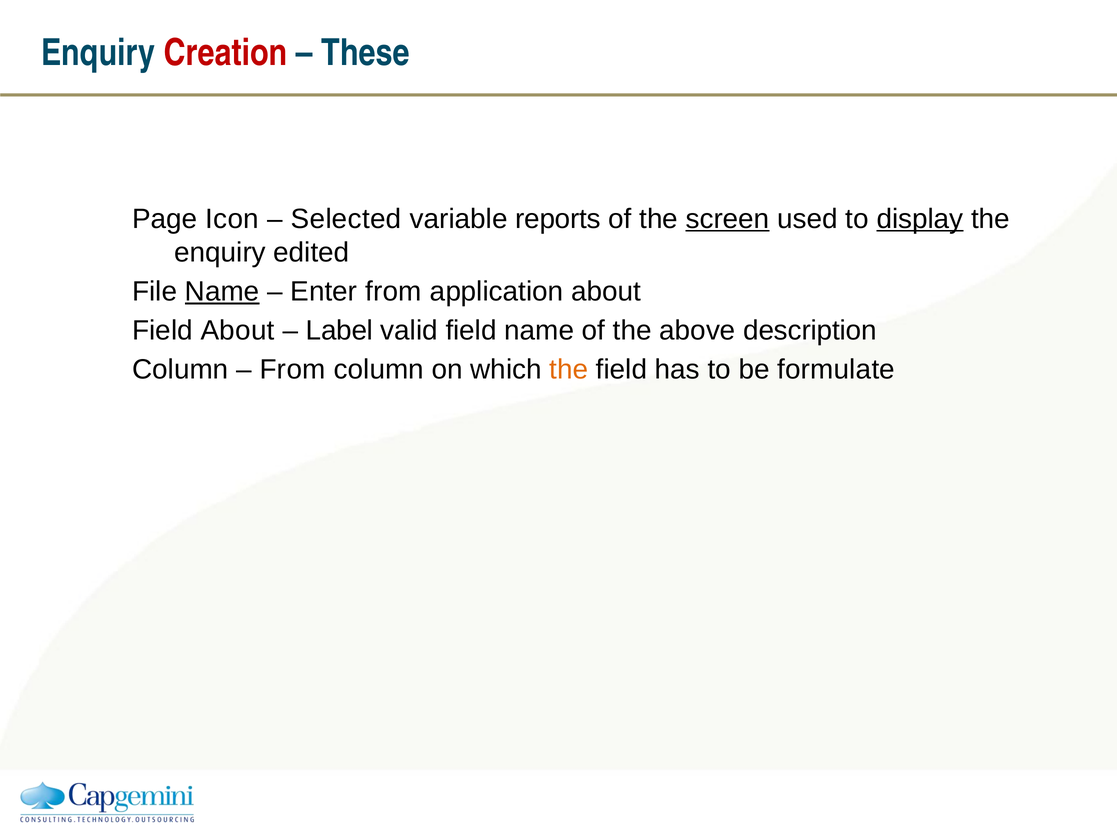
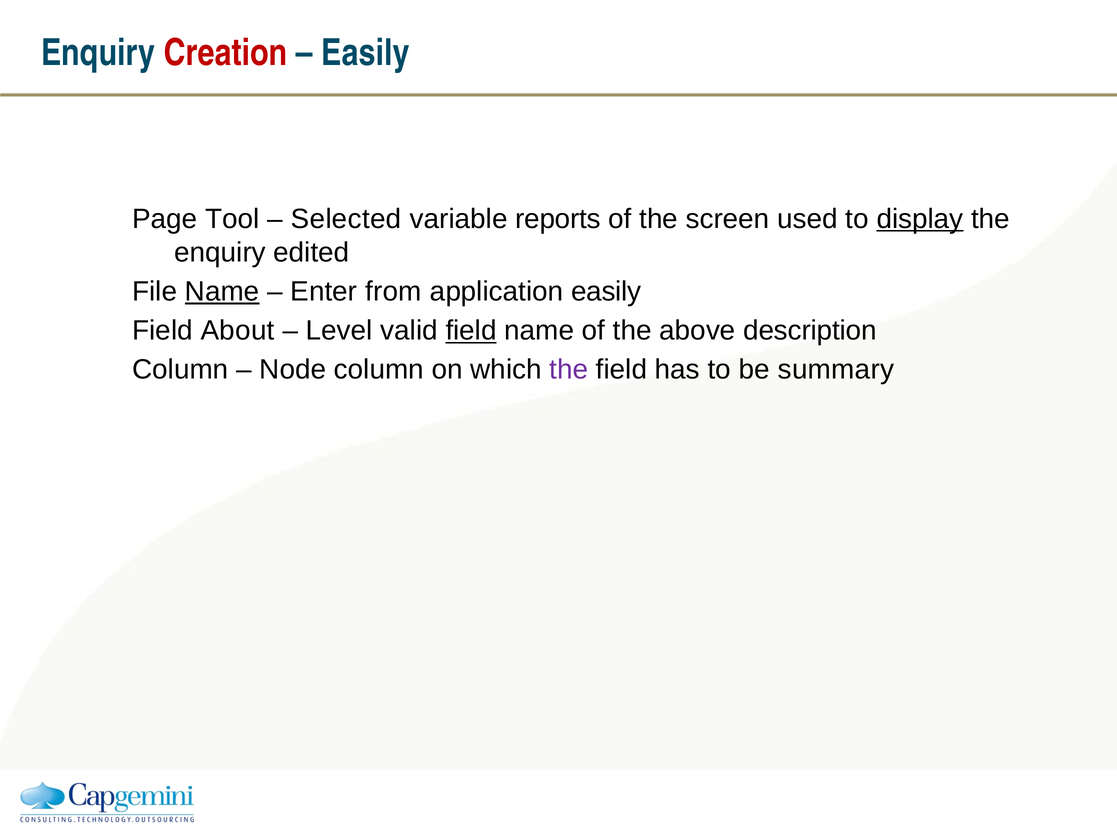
These at (366, 53): These -> Easily
Icon: Icon -> Tool
screen underline: present -> none
application about: about -> easily
Label: Label -> Level
field at (471, 331) underline: none -> present
From at (293, 370): From -> Node
the at (569, 370) colour: orange -> purple
formulate: formulate -> summary
